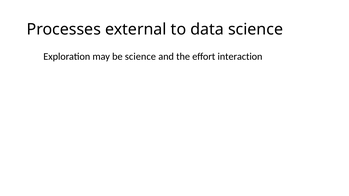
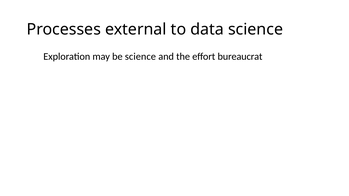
interaction: interaction -> bureaucrat
